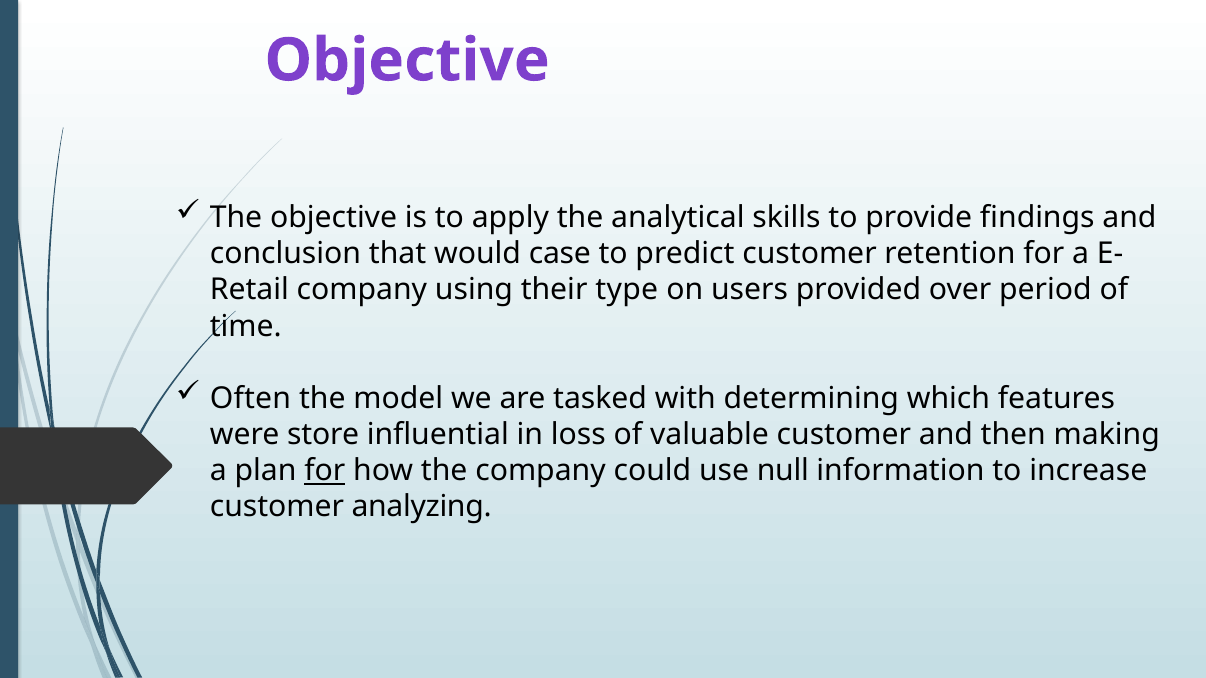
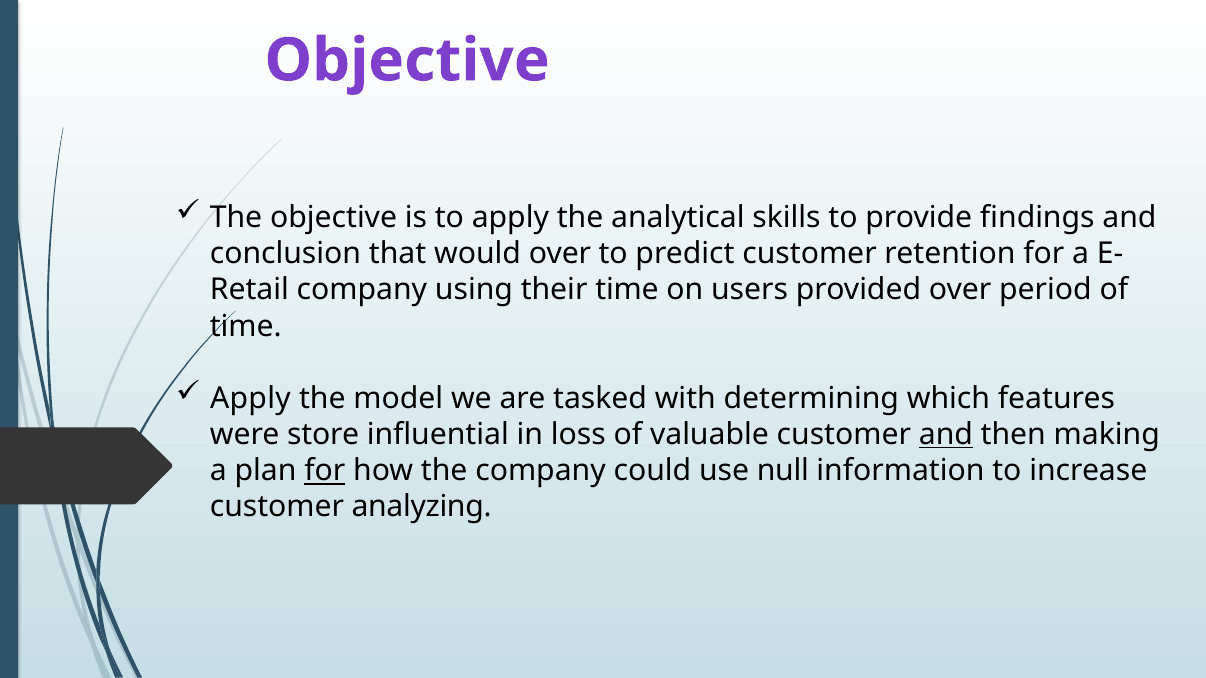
would case: case -> over
their type: type -> time
Often at (250, 399): Often -> Apply
and at (946, 435) underline: none -> present
